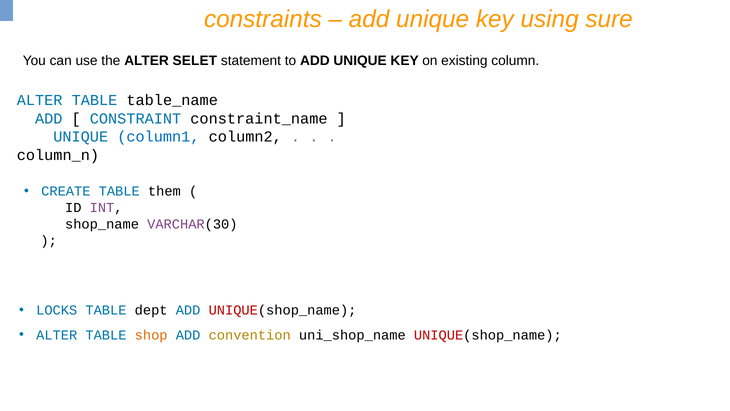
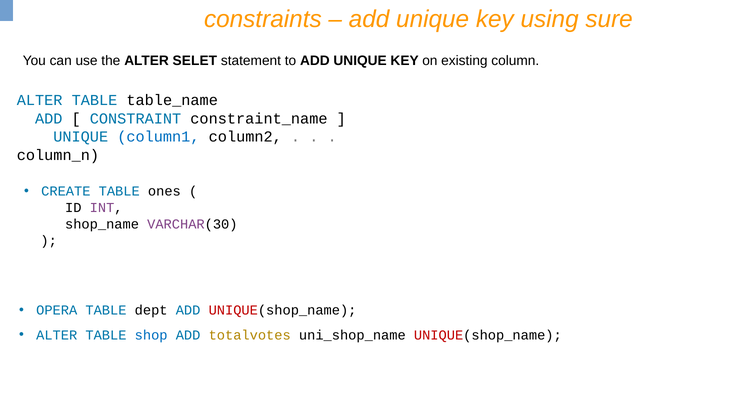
them: them -> ones
LOCKS: LOCKS -> OPERA
shop colour: orange -> blue
convention: convention -> totalvotes
